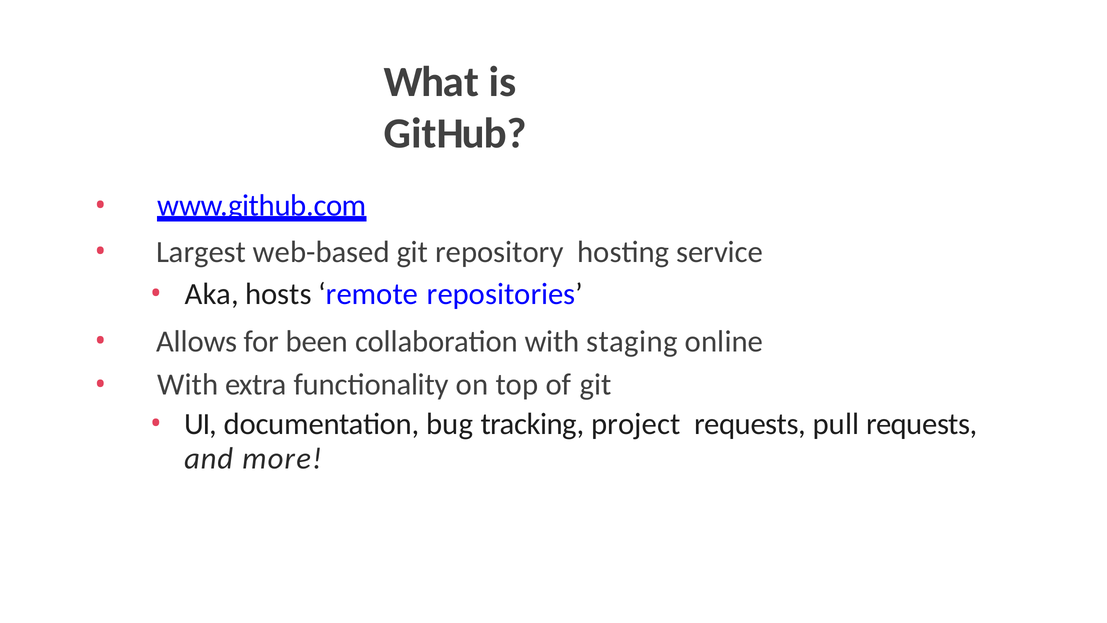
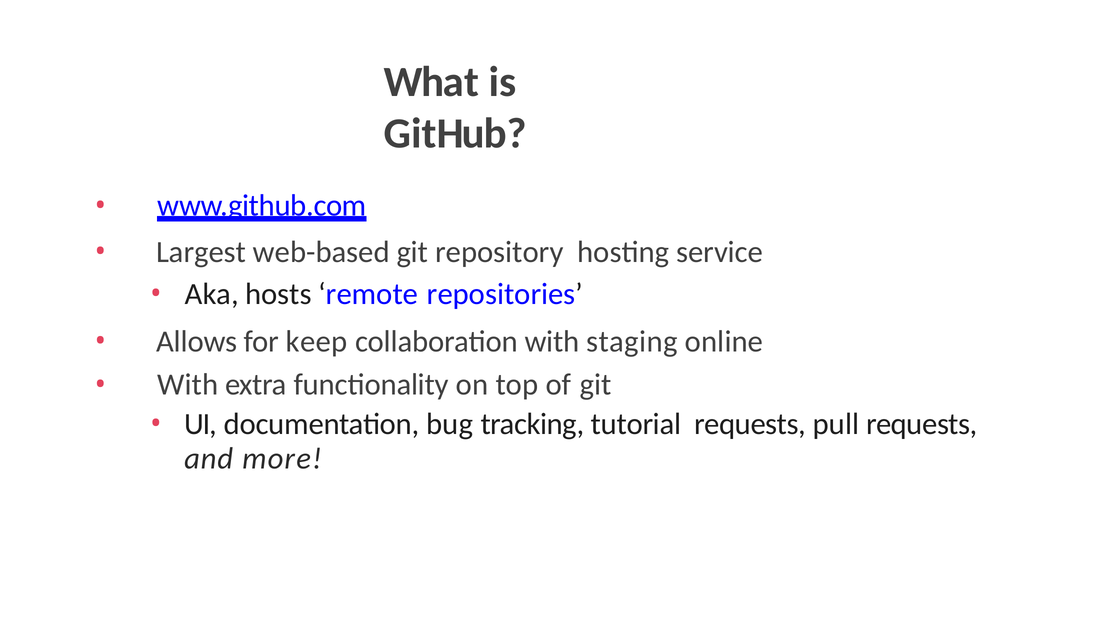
been: been -> keep
project: project -> tutorial
